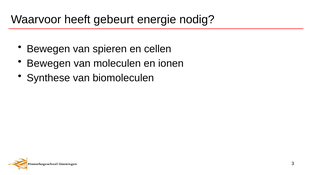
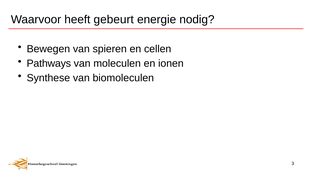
Bewegen at (49, 64): Bewegen -> Pathways
